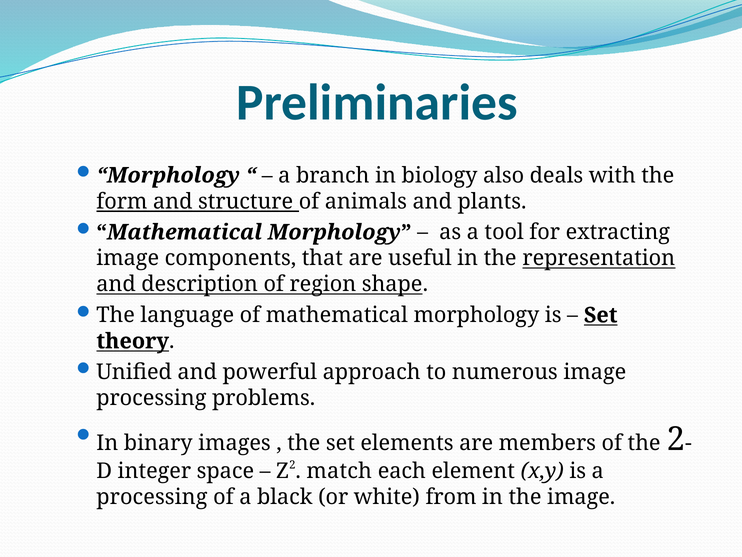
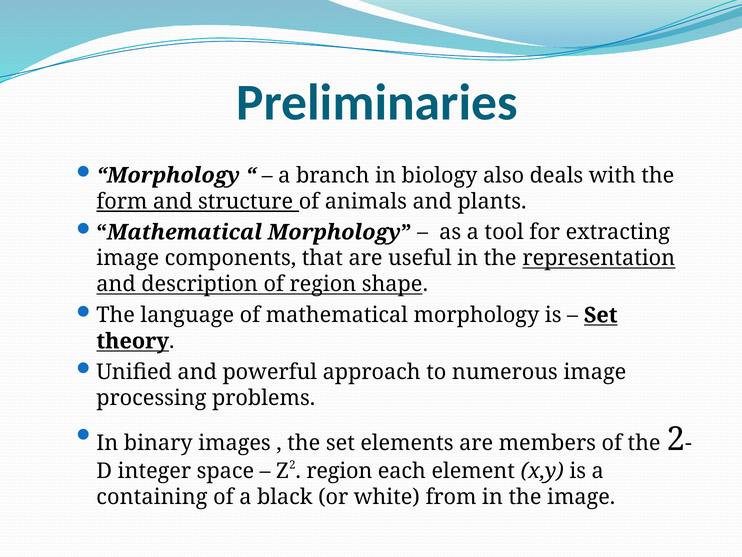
match at (339, 471): match -> region
processing at (152, 497): processing -> containing
